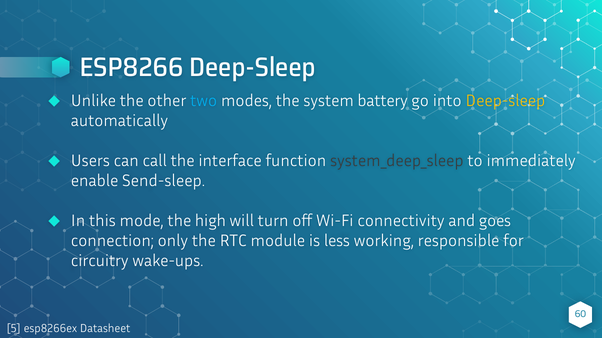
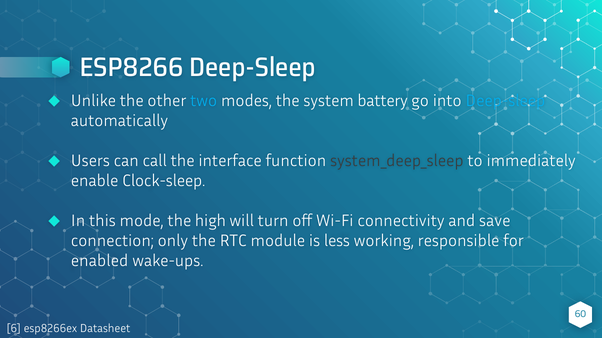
Deep-sleep at (505, 101) colour: yellow -> light blue
Send-sleep: Send-sleep -> Clock-sleep
goes: goes -> save
circuitry: circuitry -> enabled
5: 5 -> 6
